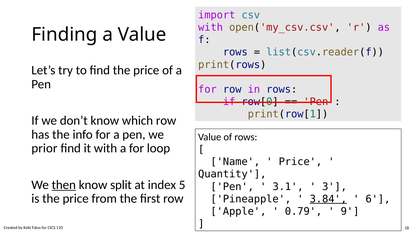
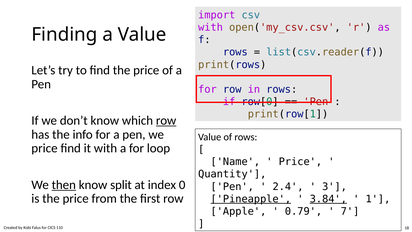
row at (166, 120) underline: none -> present
prior at (44, 148): prior -> price
5: 5 -> 0
3.1: 3.1 -> 2.4
Pineapple underline: none -> present
6: 6 -> 1
9: 9 -> 7
